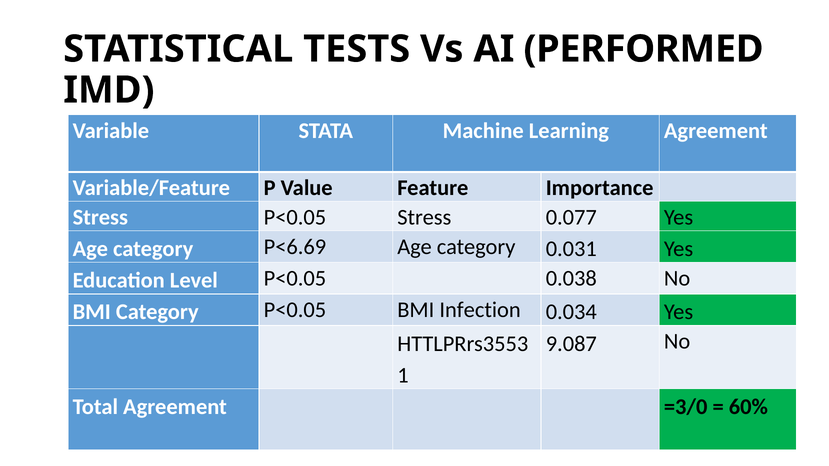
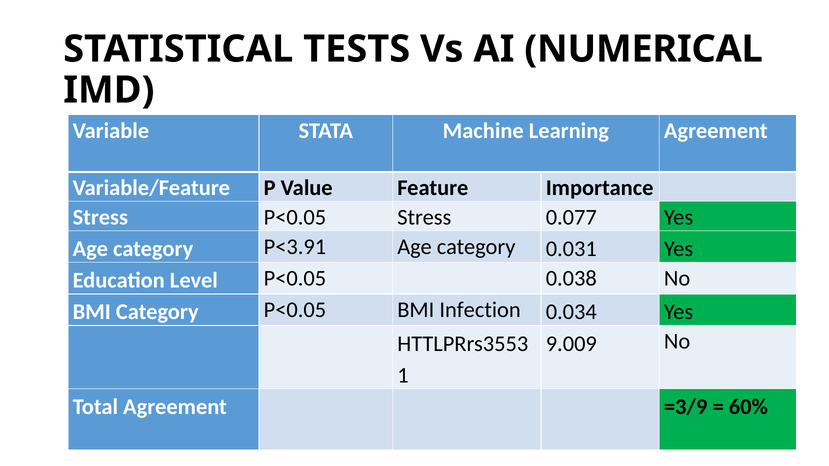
PERFORMED: PERFORMED -> NUMERICAL
P<6.69: P<6.69 -> P<3.91
9.087: 9.087 -> 9.009
=3/0: =3/0 -> =3/9
